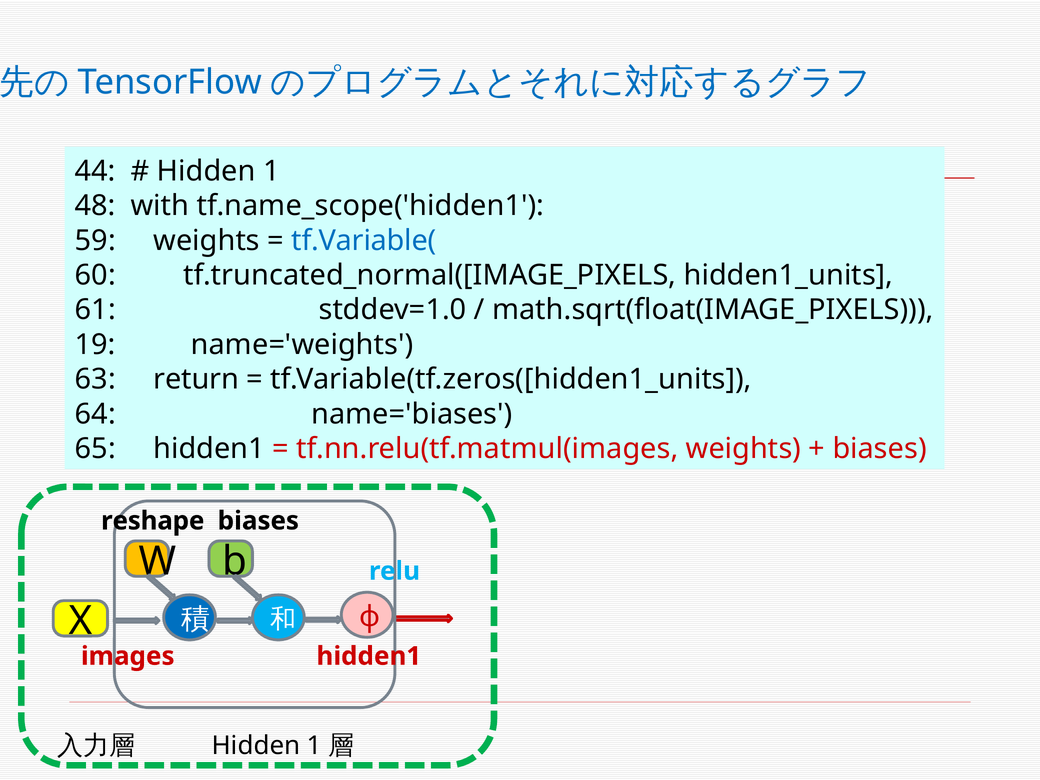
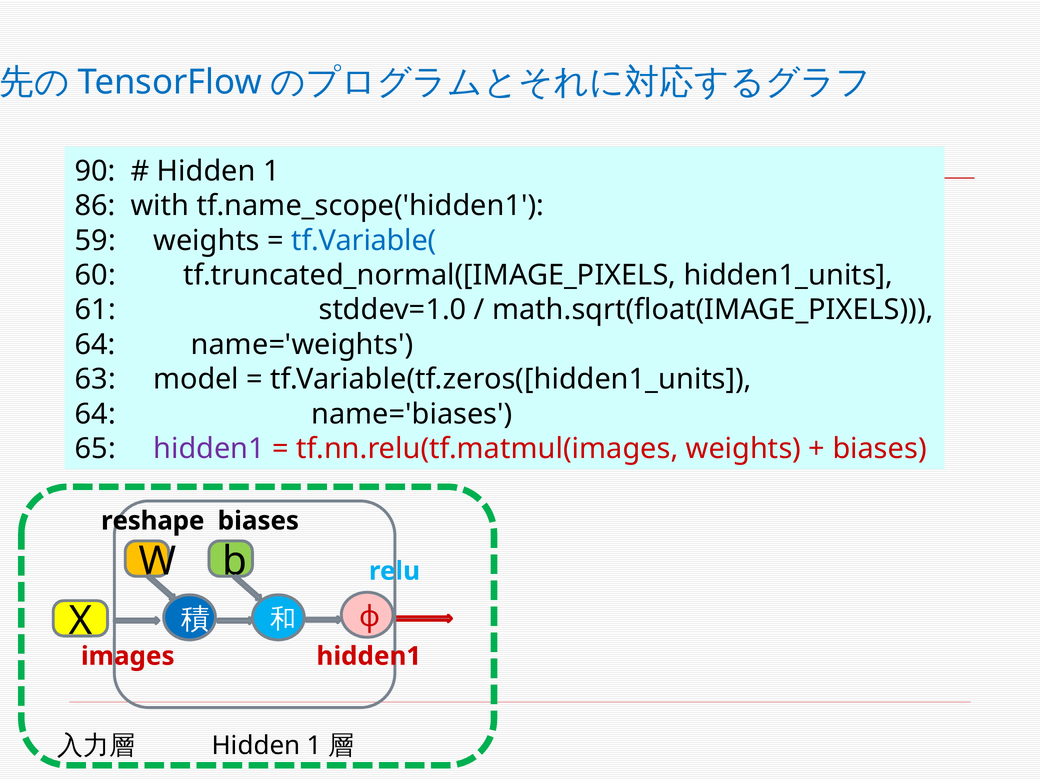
44: 44 -> 90
48: 48 -> 86
19 at (95, 345): 19 -> 64
return: return -> model
hidden1 at (209, 449) colour: black -> purple
